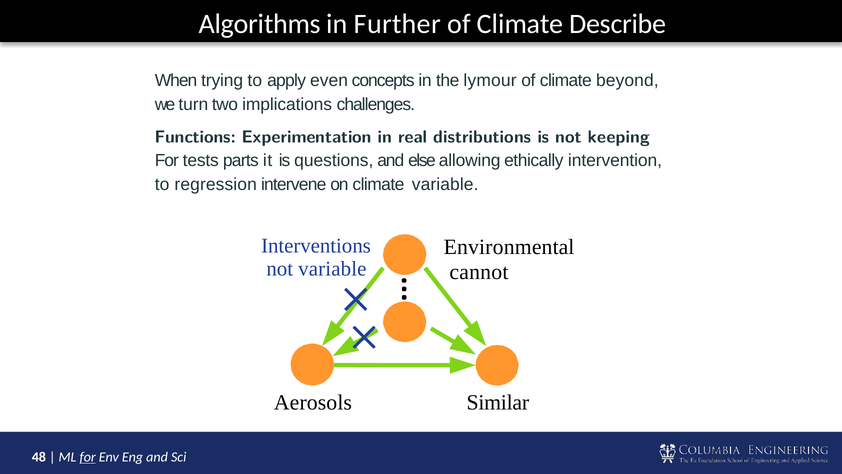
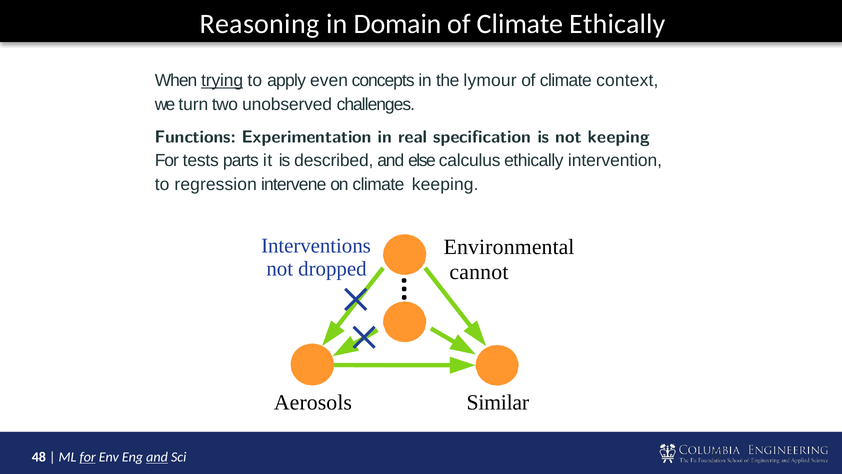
Algorithms: Algorithms -> Reasoning
Further: Further -> Domain
Climate Describe: Describe -> Ethically
trying underline: none -> present
beyond: beyond -> context
implications: implications -> unobserved
distributions: distributions -> specification
questions: questions -> described
allowing: allowing -> calculus
climate variable: variable -> keeping
not variable: variable -> dropped
and at (157, 457) underline: none -> present
